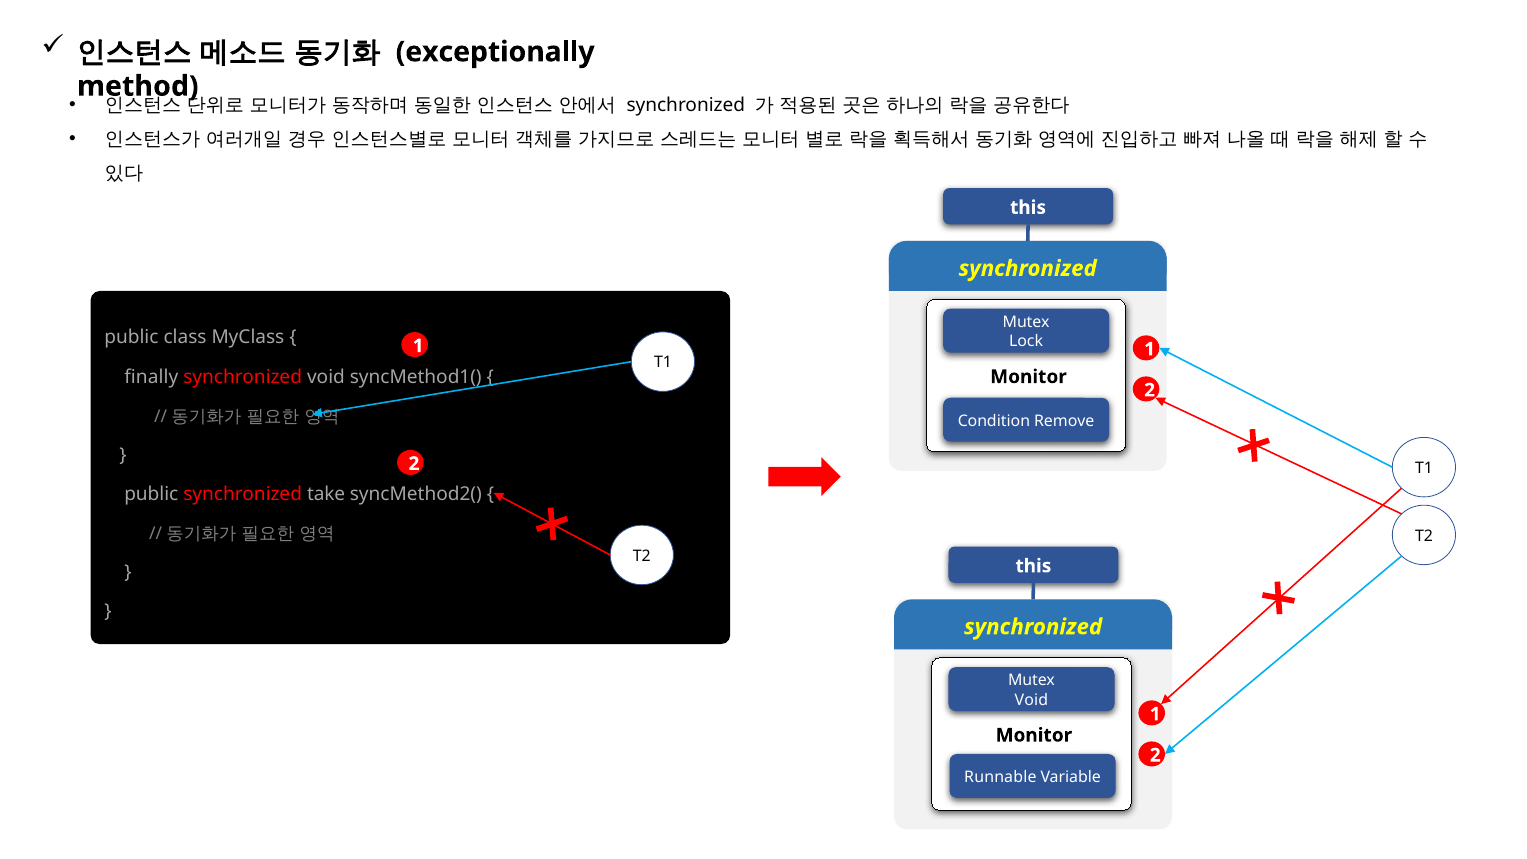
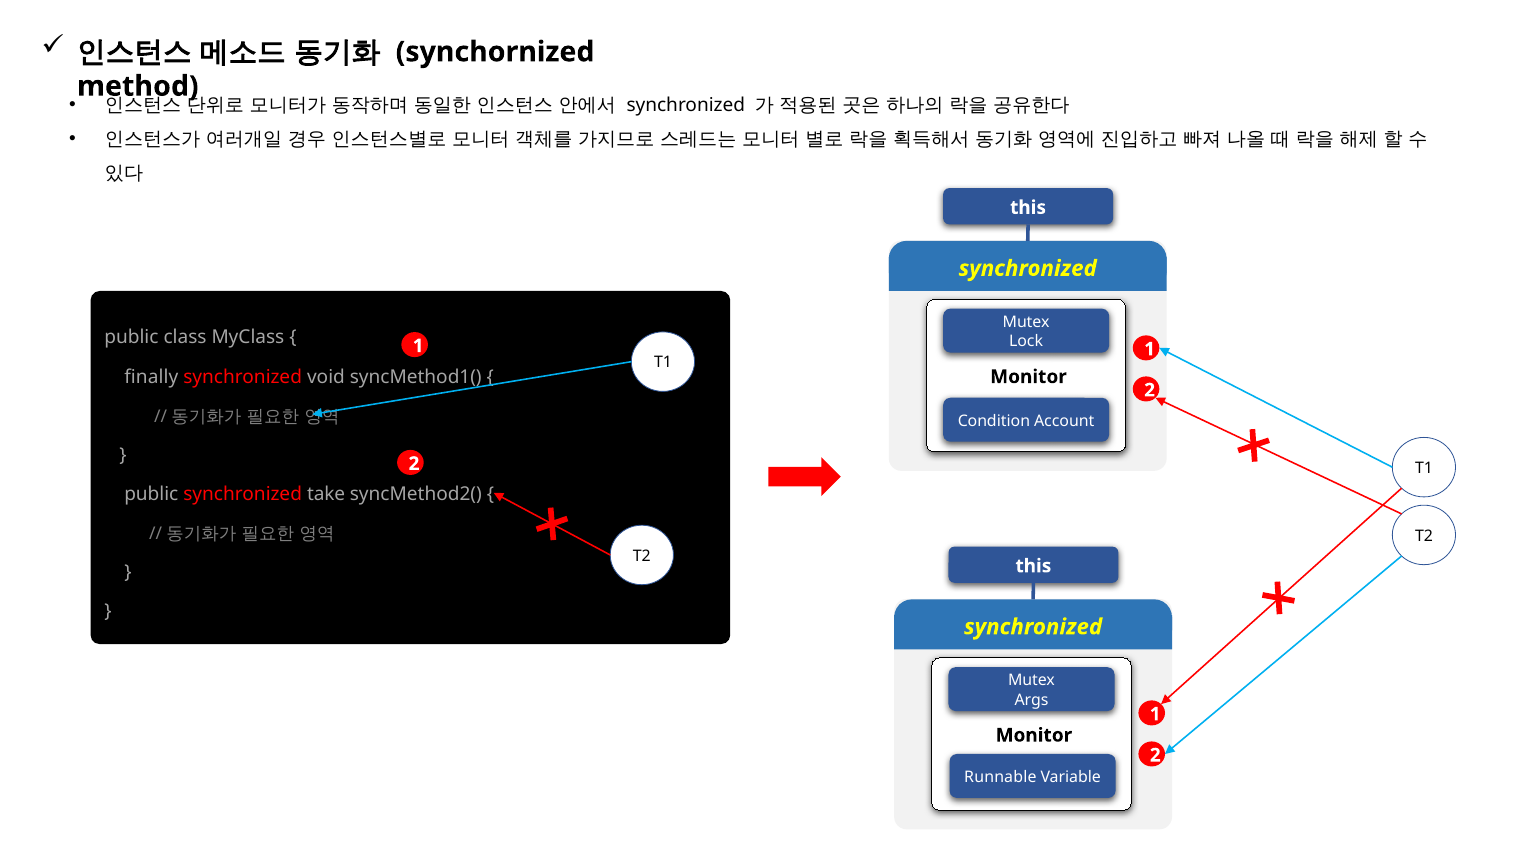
exceptionally: exceptionally -> synchornized
Remove: Remove -> Account
Void at (1031, 700): Void -> Args
